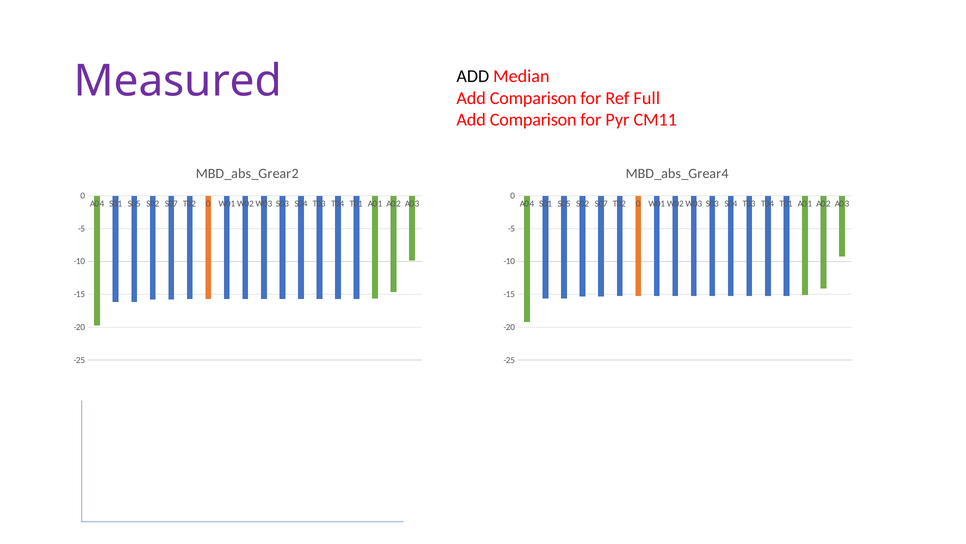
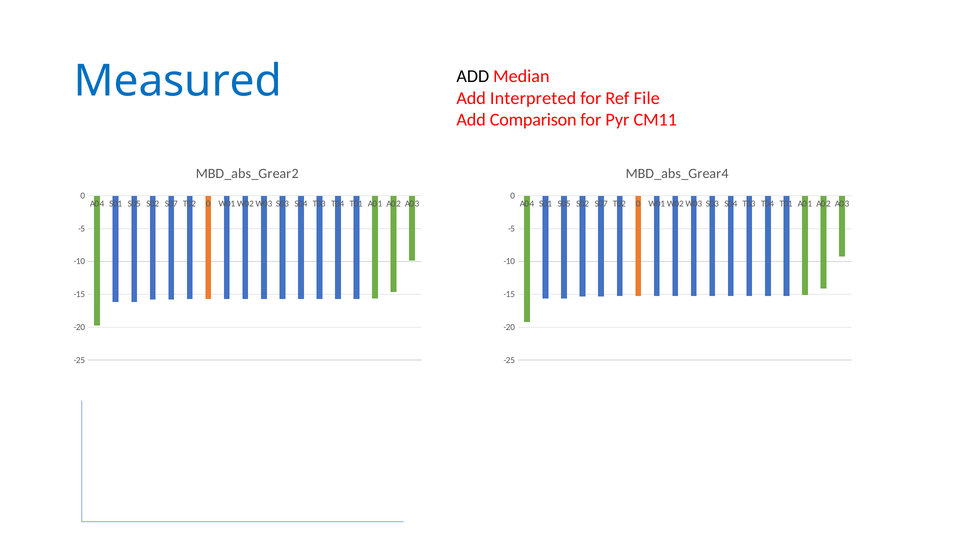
Measured colour: purple -> blue
Comparison at (533, 98): Comparison -> Interpreted
Full: Full -> File
